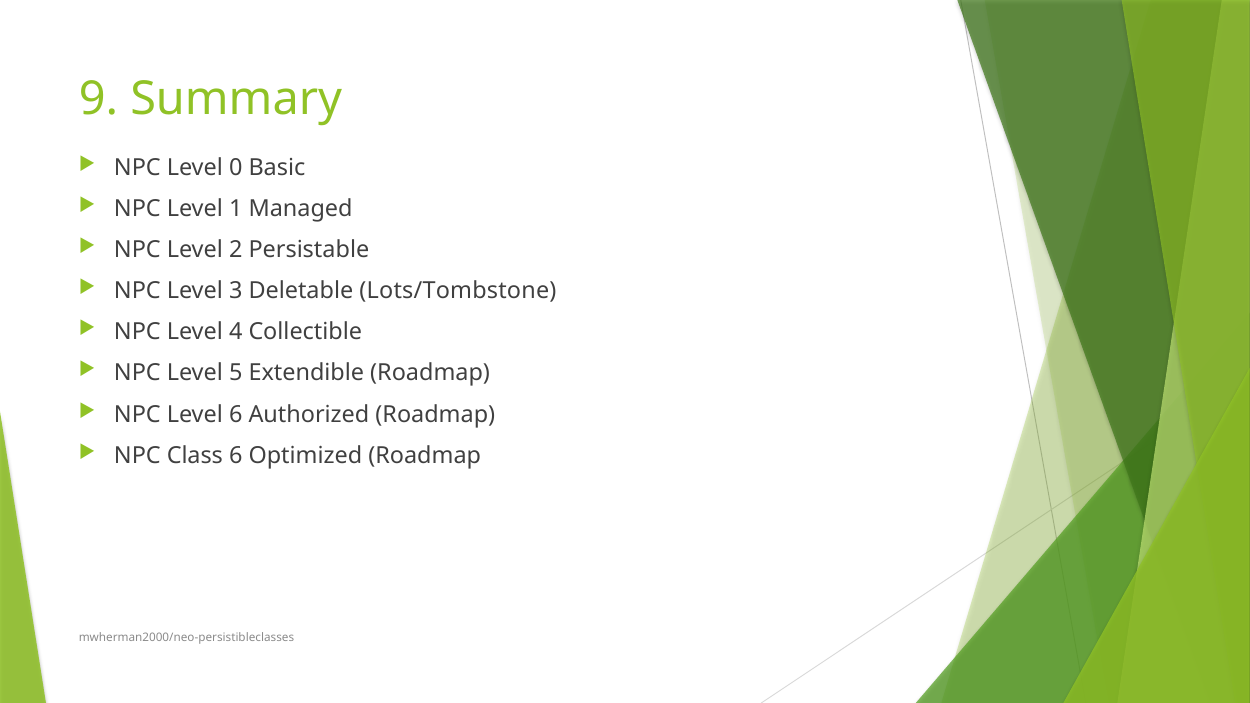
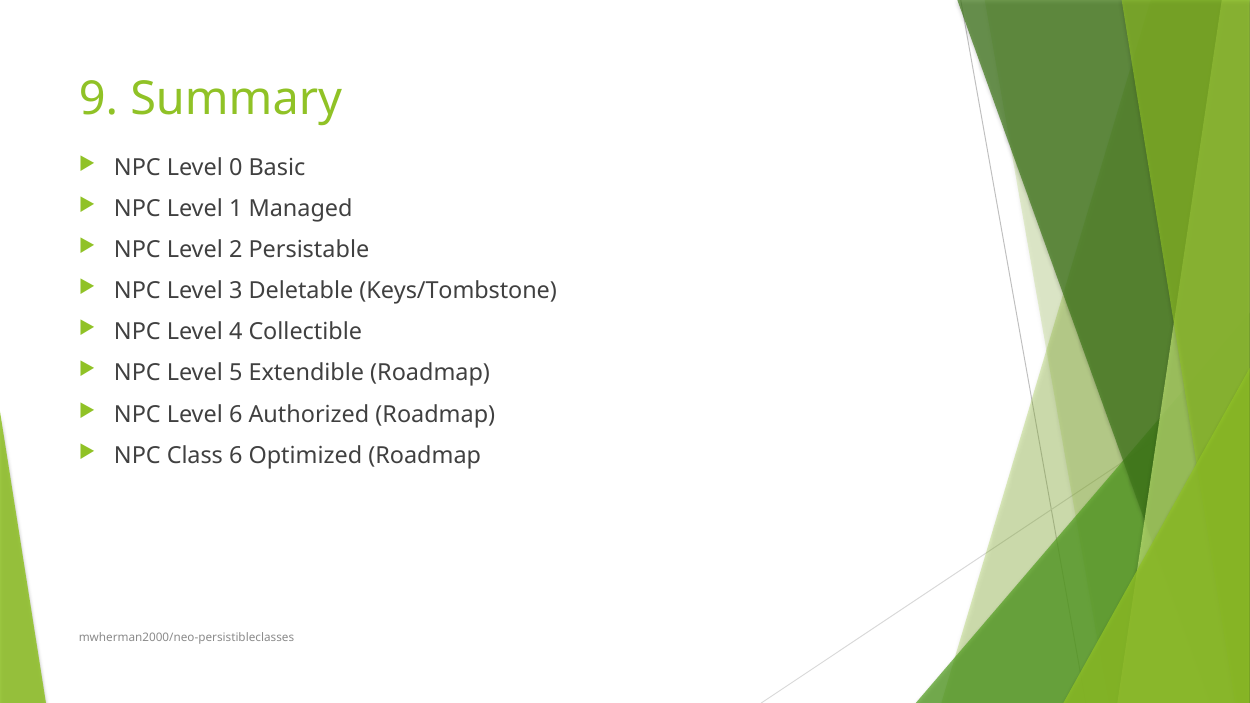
Lots/Tombstone: Lots/Tombstone -> Keys/Tombstone
